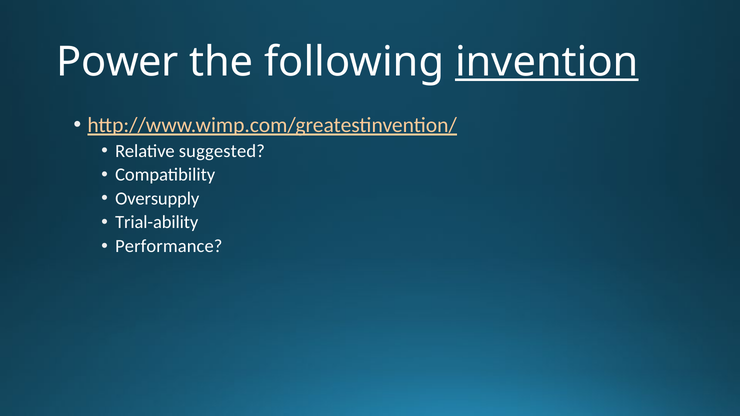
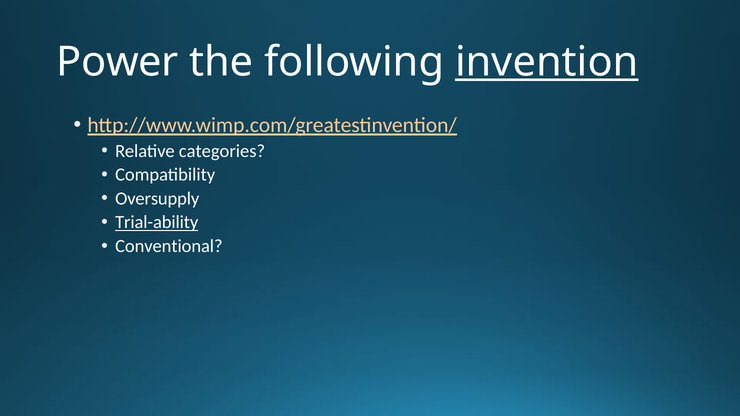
suggested: suggested -> categories
Trial-ability underline: none -> present
Performance: Performance -> Conventional
